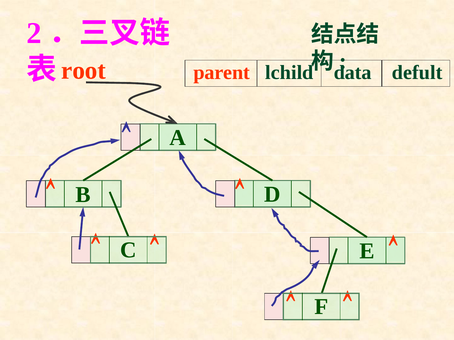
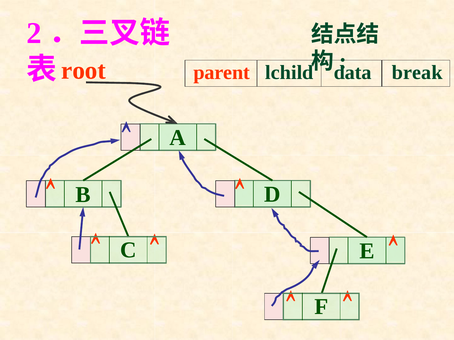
defult: defult -> break
